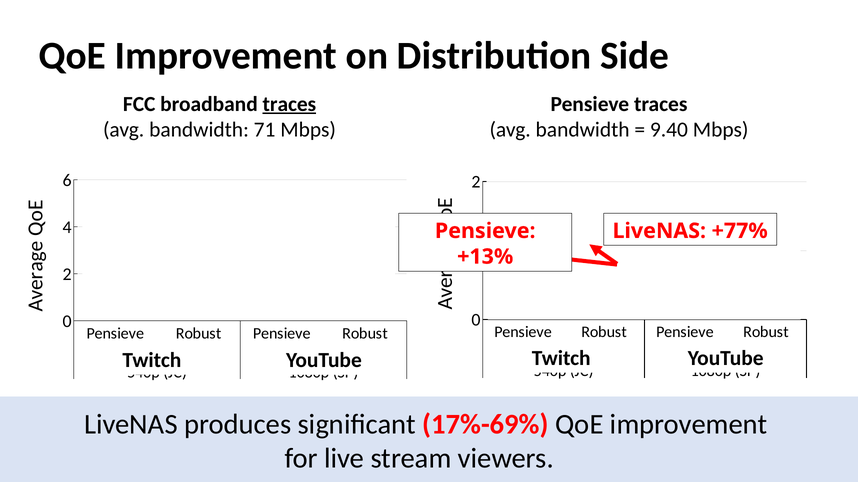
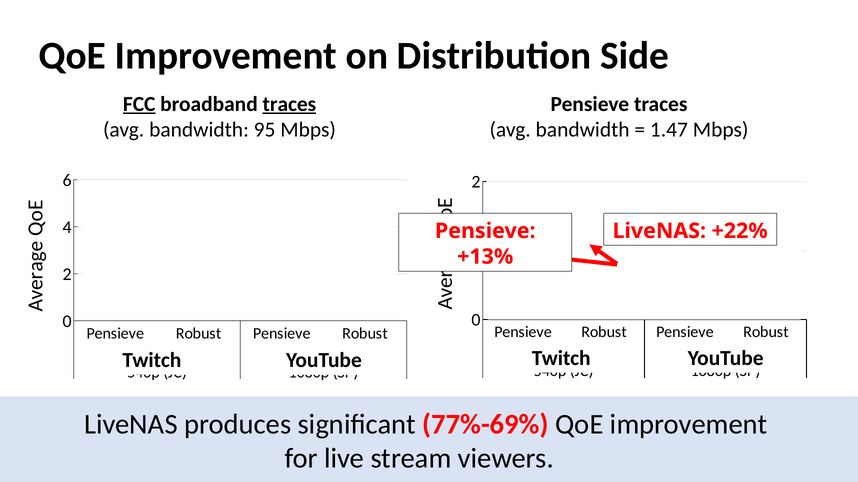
FCC underline: none -> present
71: 71 -> 95
9.40: 9.40 -> 1.47
+77%: +77% -> +22%
17%-69%: 17%-69% -> 77%-69%
